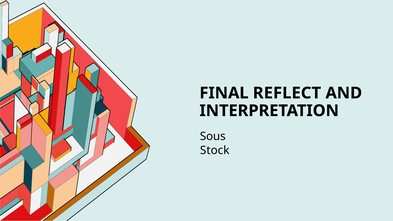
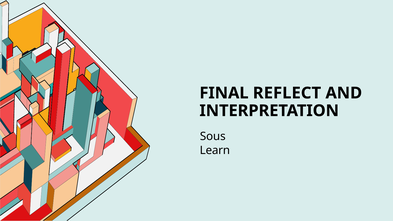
Stock: Stock -> Learn
